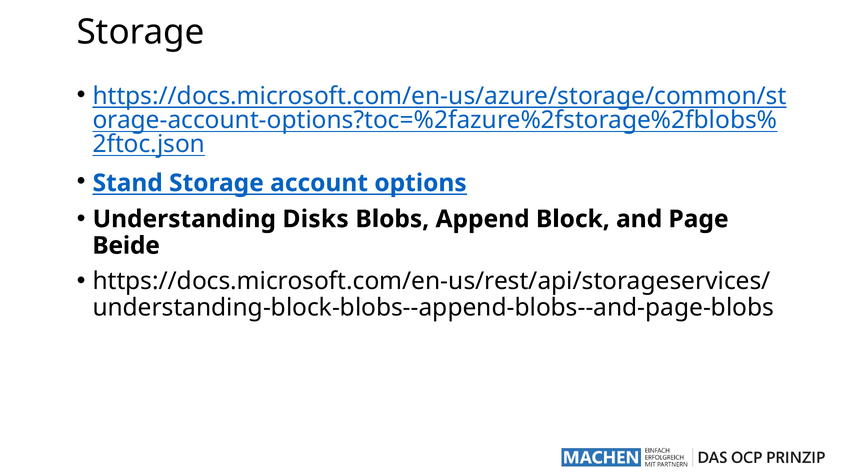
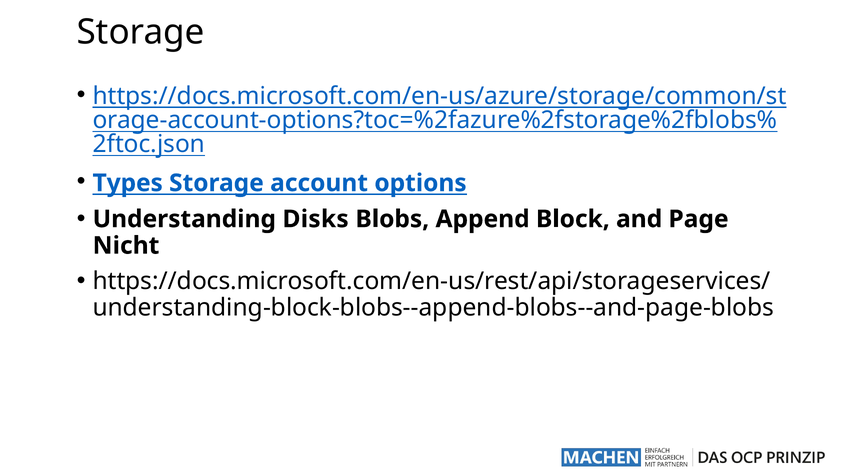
Stand: Stand -> Types
Beide: Beide -> Nicht
